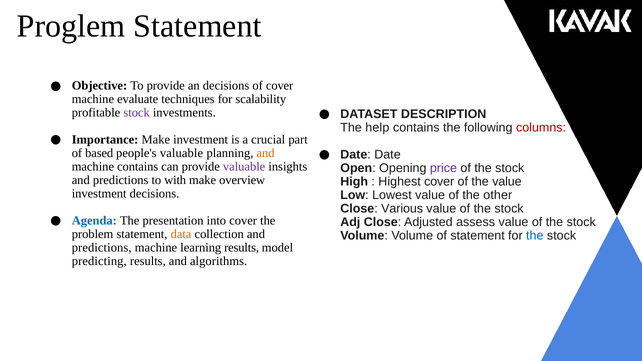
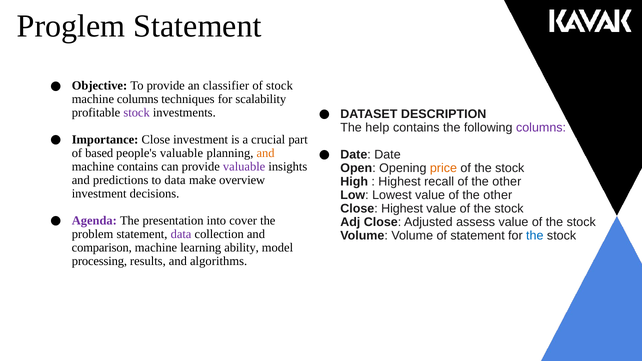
an decisions: decisions -> classifier
of cover: cover -> stock
machine evaluate: evaluate -> columns
columns at (541, 128) colour: red -> purple
Importance Make: Make -> Close
price colour: purple -> orange
to with: with -> data
Highest cover: cover -> recall
value at (507, 182): value -> other
Close Various: Various -> Highest
Agenda colour: blue -> purple
data at (181, 234) colour: orange -> purple
predictions at (102, 248): predictions -> comparison
learning results: results -> ability
predicting: predicting -> processing
